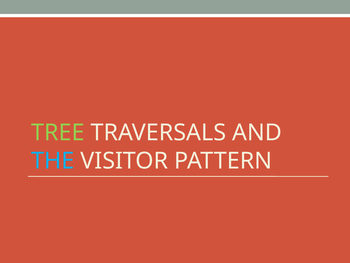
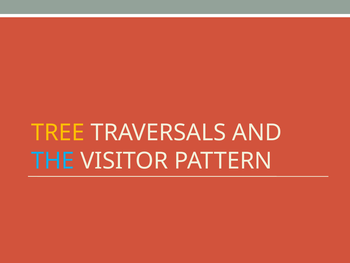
TREE colour: light green -> yellow
